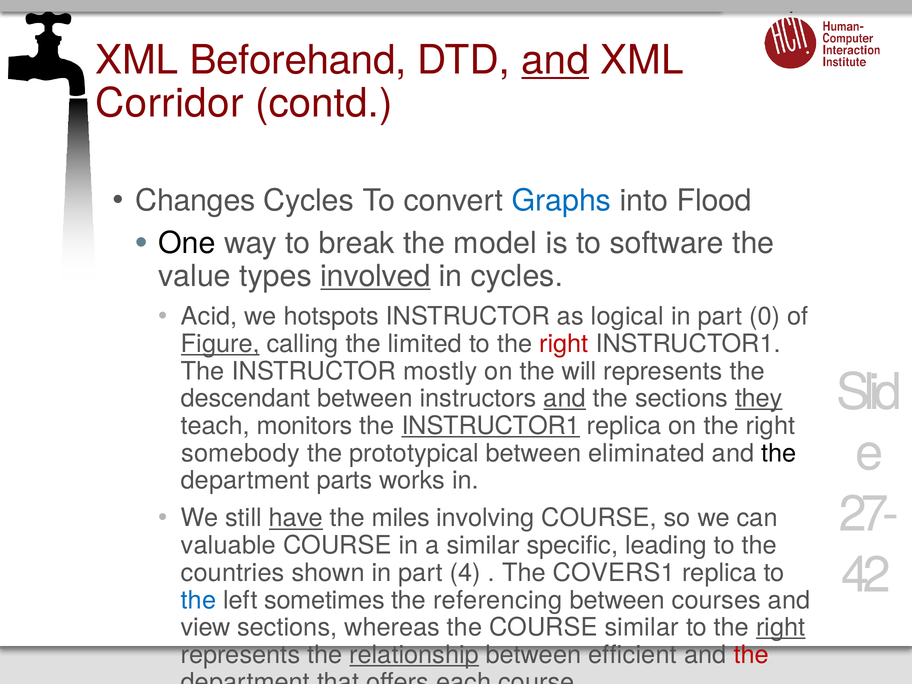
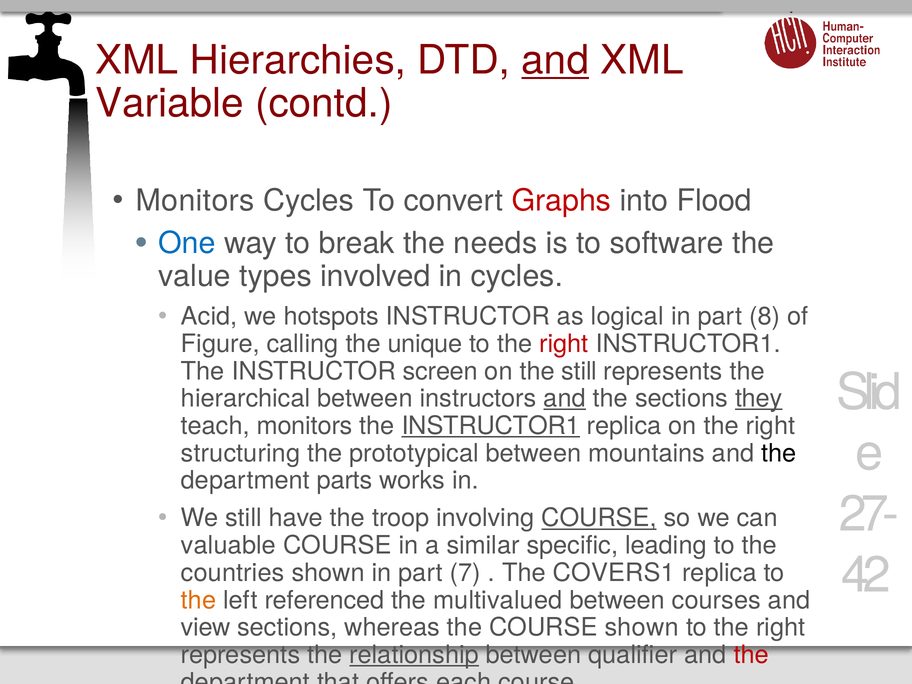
Beforehand: Beforehand -> Hierarchies
Corridor: Corridor -> Variable
Changes at (195, 200): Changes -> Monitors
Graphs colour: blue -> red
One colour: black -> blue
model: model -> needs
involved underline: present -> none
0: 0 -> 8
Figure underline: present -> none
limited: limited -> unique
mostly: mostly -> screen
the will: will -> still
descendant: descendant -> hierarchical
somebody: somebody -> structuring
eliminated: eliminated -> mountains
have underline: present -> none
miles: miles -> troop
COURSE at (599, 518) underline: none -> present
4: 4 -> 7
the at (199, 600) colour: blue -> orange
sometimes: sometimes -> referenced
referencing: referencing -> multivalued
COURSE similar: similar -> shown
right at (781, 628) underline: present -> none
efficient: efficient -> qualifier
